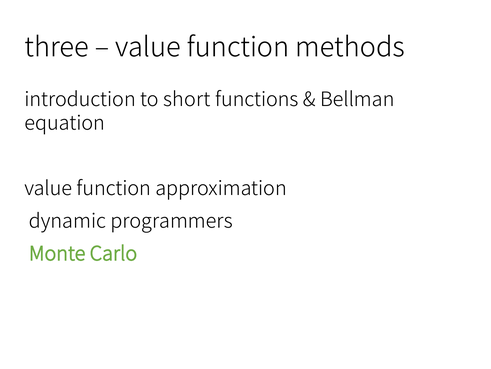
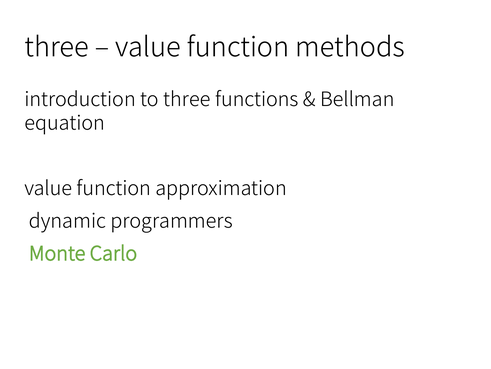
to short: short -> three
